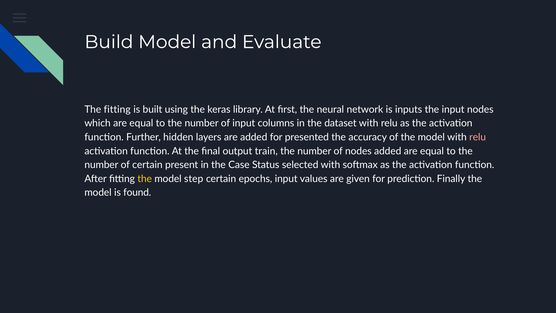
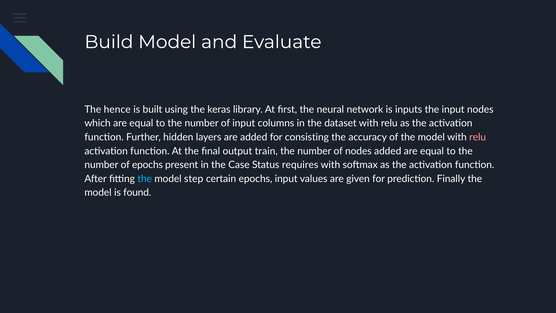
The fitting: fitting -> hence
presented: presented -> consisting
of certain: certain -> epochs
selected: selected -> requires
the at (145, 179) colour: yellow -> light blue
